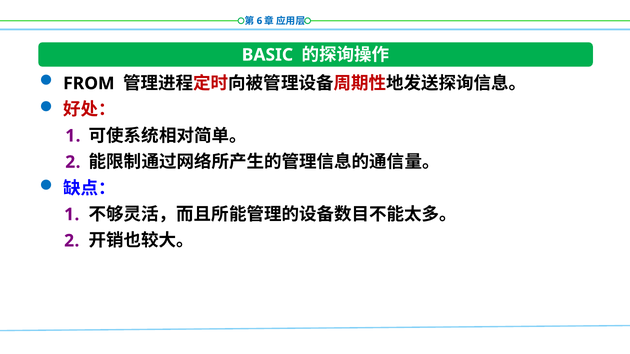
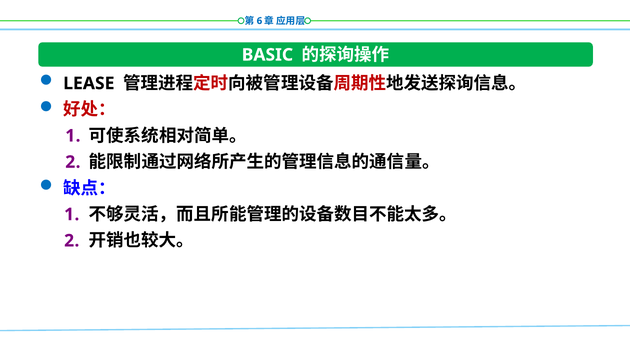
FROM: FROM -> LEASE
